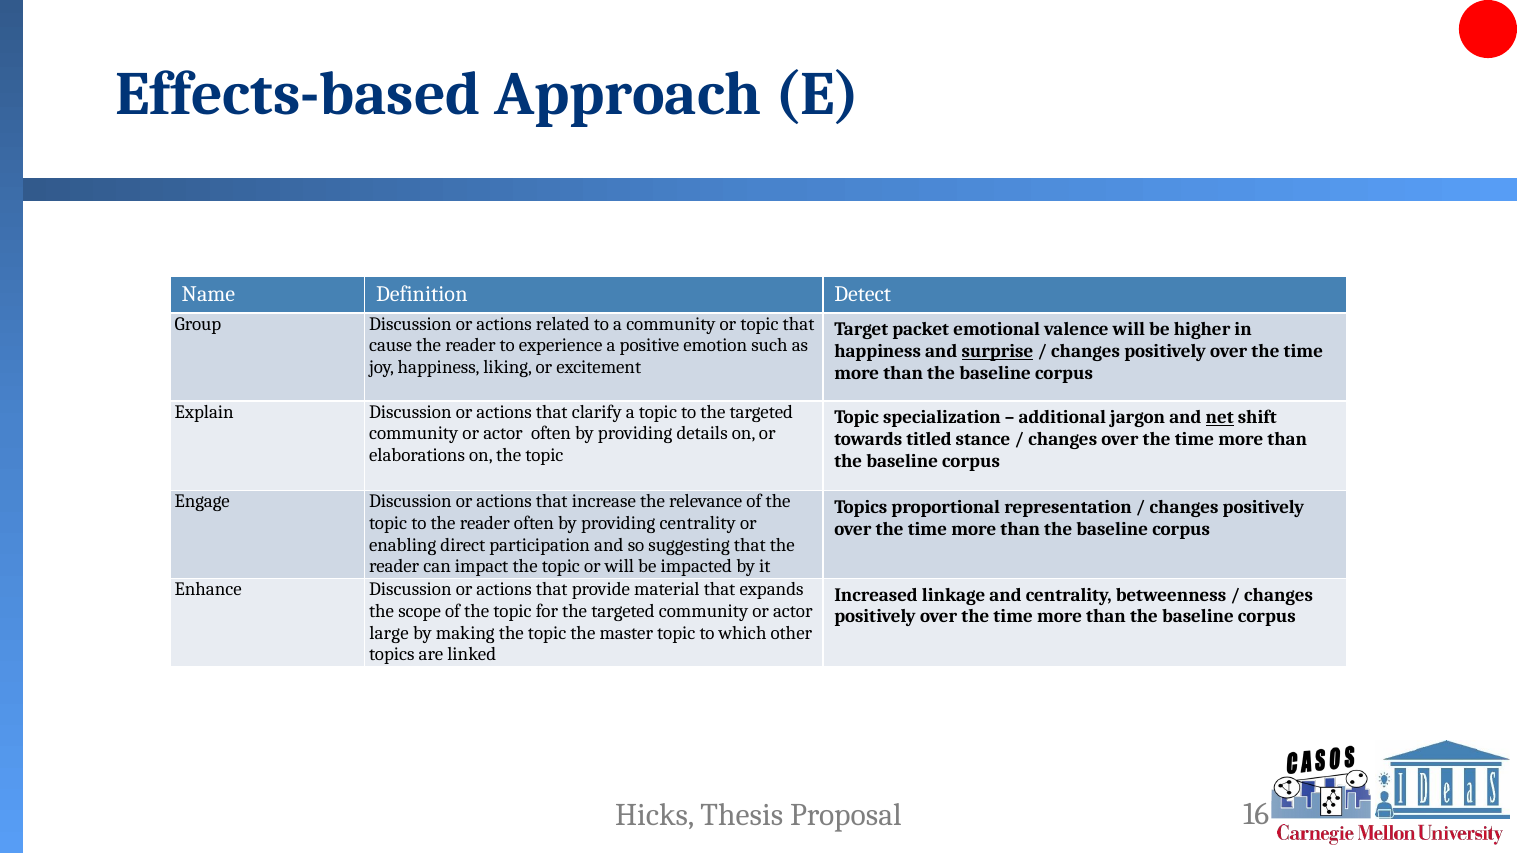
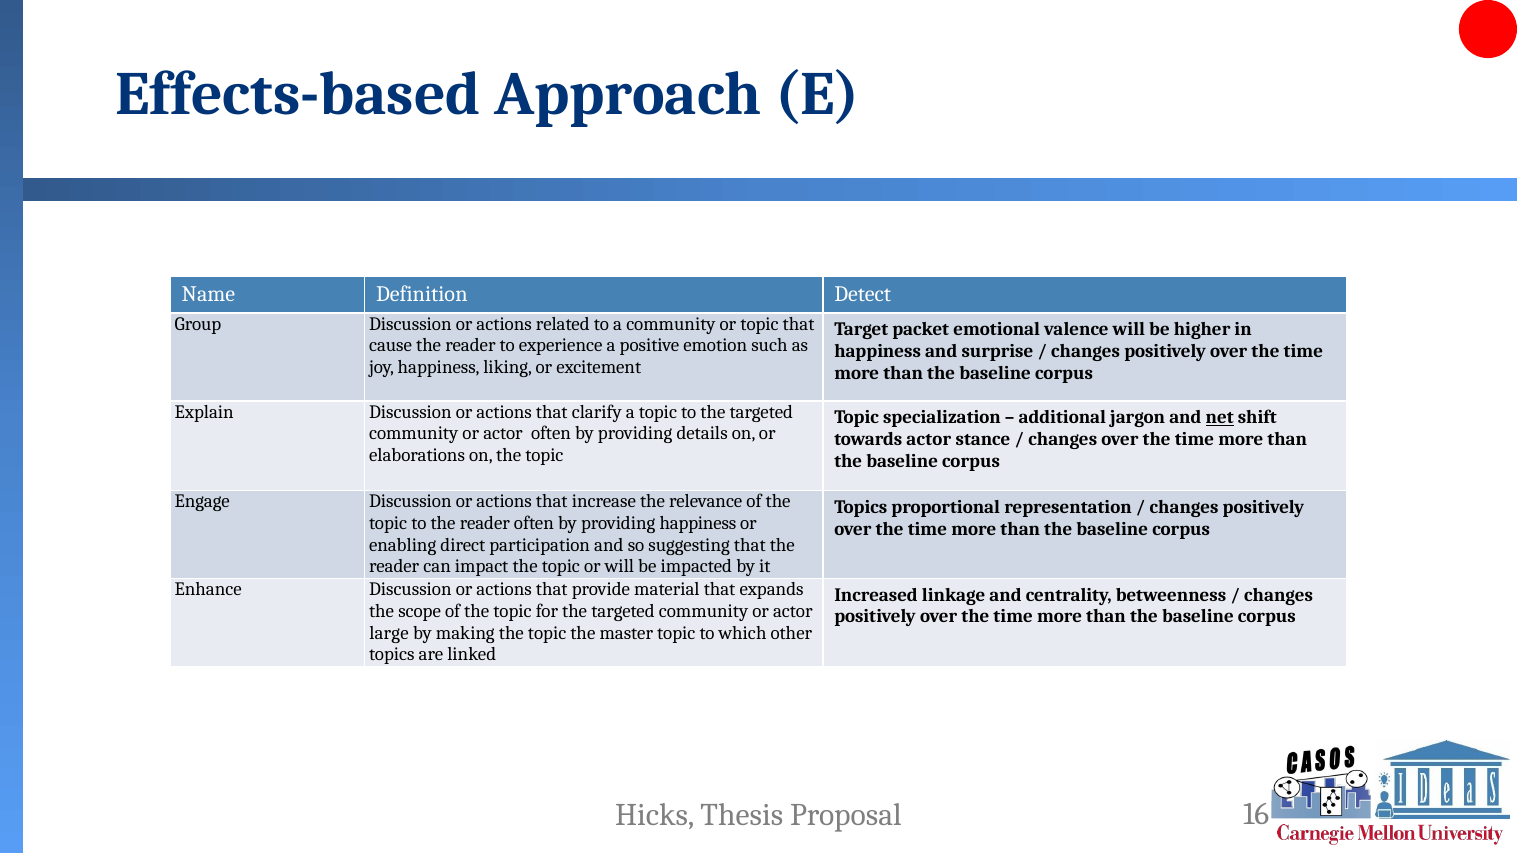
surprise underline: present -> none
towards titled: titled -> actor
providing centrality: centrality -> happiness
